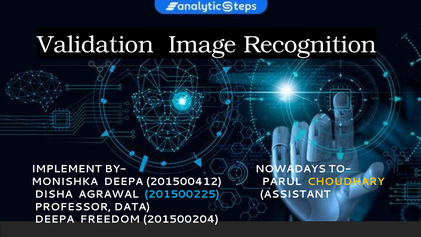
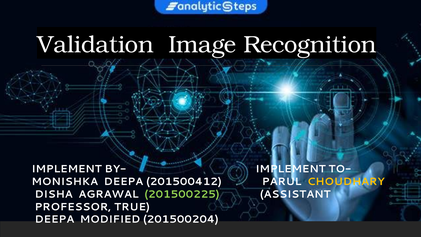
BY- NOWADAYS: NOWADAYS -> IMPLEMENT
201500225 colour: light blue -> light green
DATA: DATA -> TRUE
FREEDOM: FREEDOM -> MODIFIED
